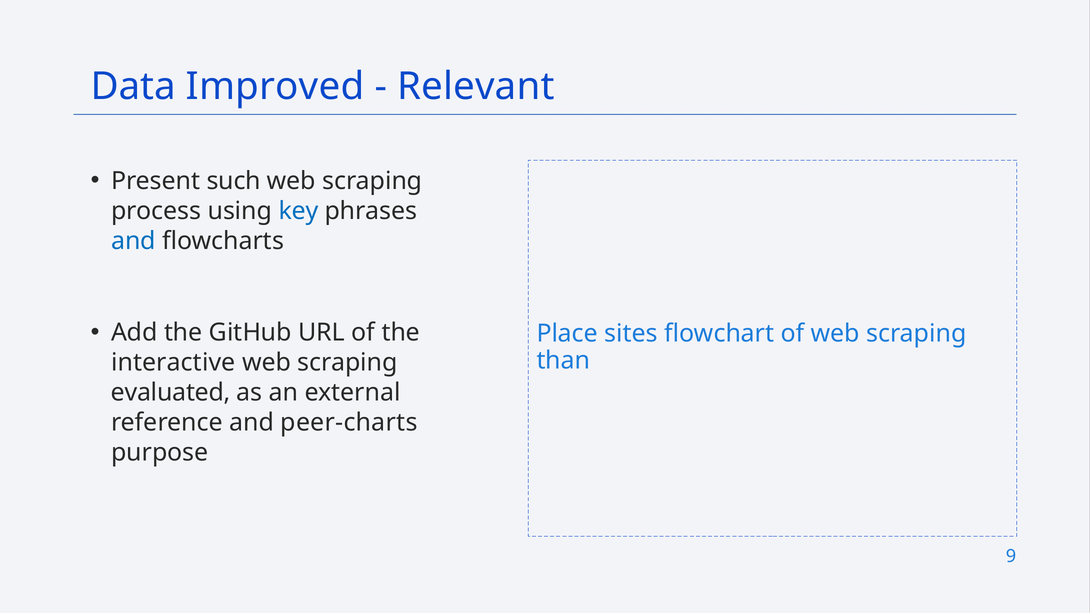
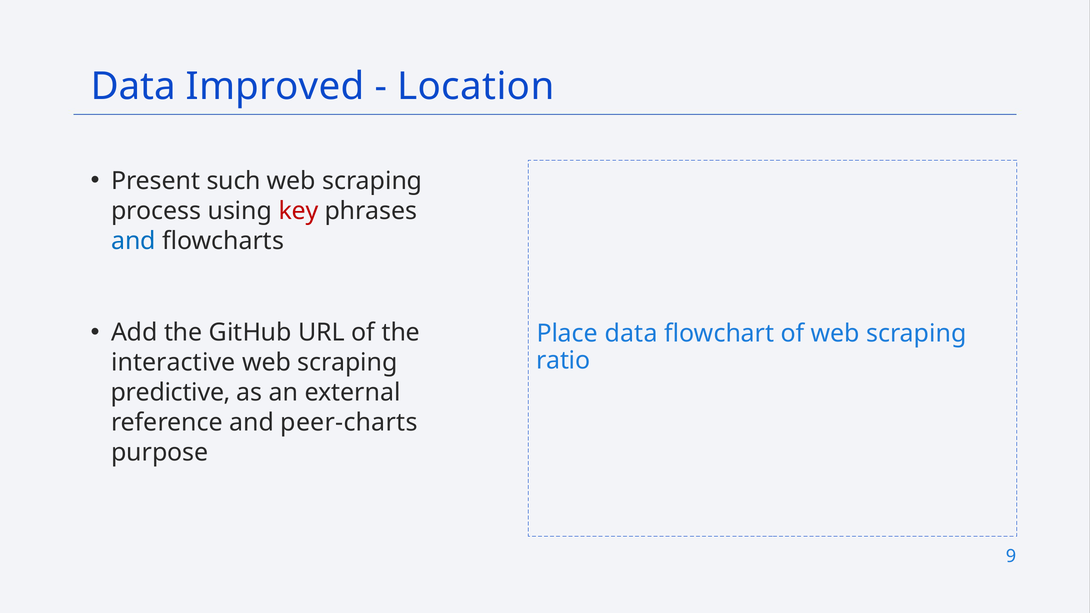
Relevant: Relevant -> Location
key colour: blue -> red
Place sites: sites -> data
than: than -> ratio
evaluated: evaluated -> predictive
